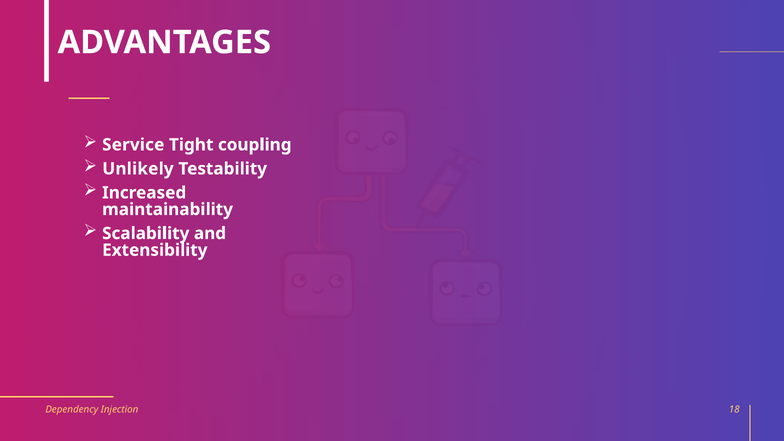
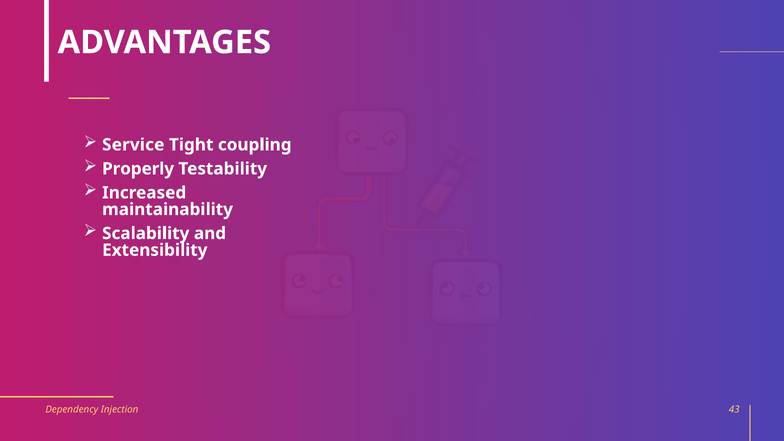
Unlikely: Unlikely -> Properly
18: 18 -> 43
